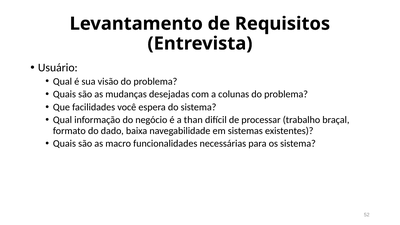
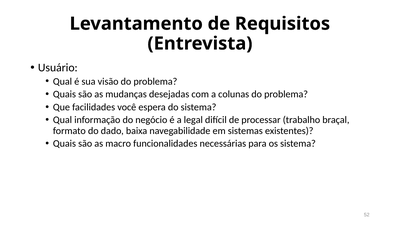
than: than -> legal
